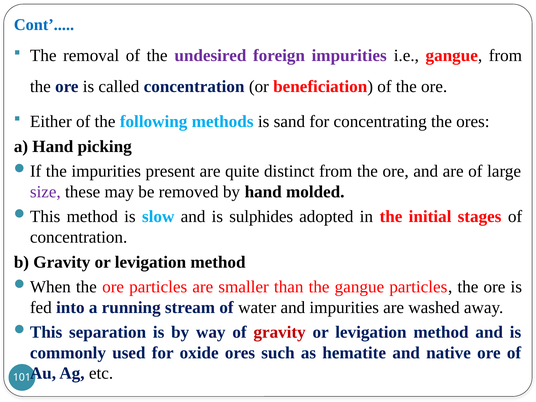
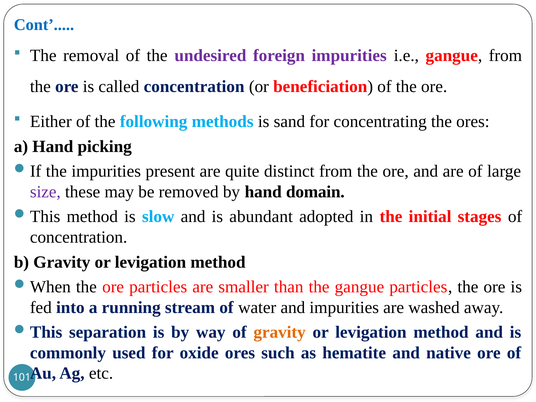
molded: molded -> domain
sulphides: sulphides -> abundant
gravity at (280, 332) colour: red -> orange
